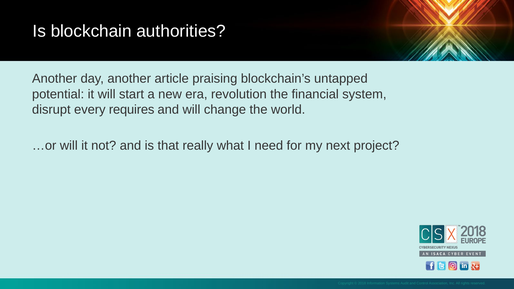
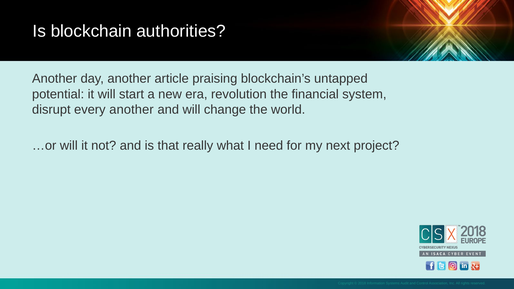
every requires: requires -> another
